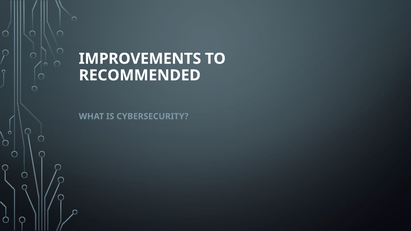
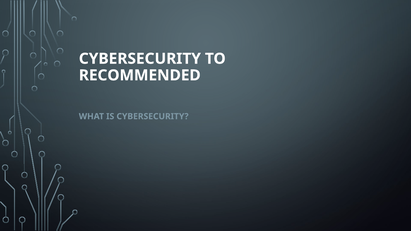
IMPROVEMENTS at (140, 59): IMPROVEMENTS -> CYBERSECURITY
